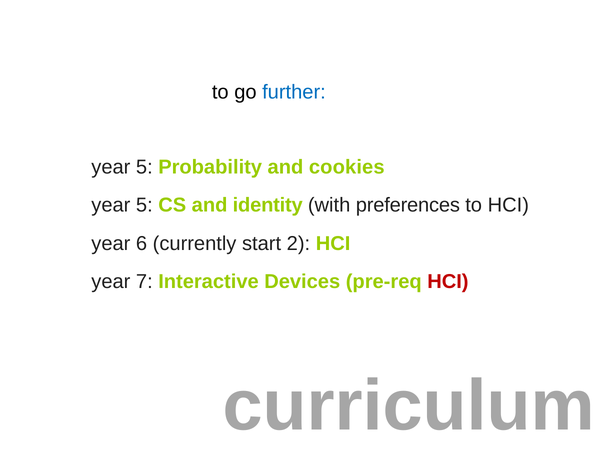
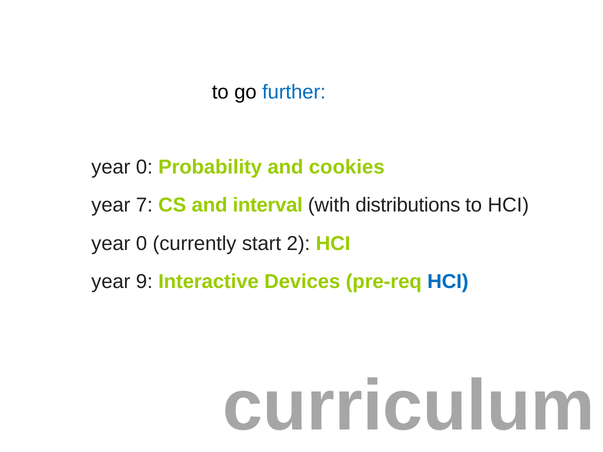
5 at (144, 167): 5 -> 0
5 at (144, 205): 5 -> 7
identity: identity -> interval
preferences: preferences -> distributions
6 at (142, 244): 6 -> 0
7: 7 -> 9
HCI at (448, 282) colour: red -> blue
